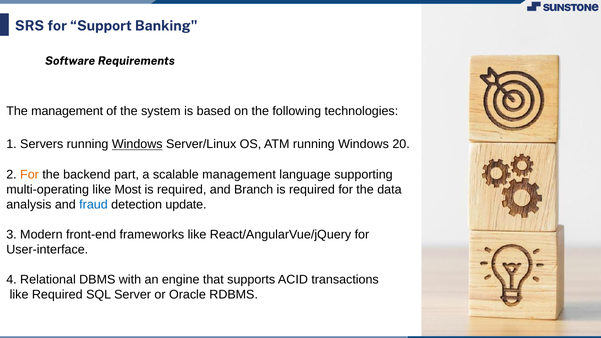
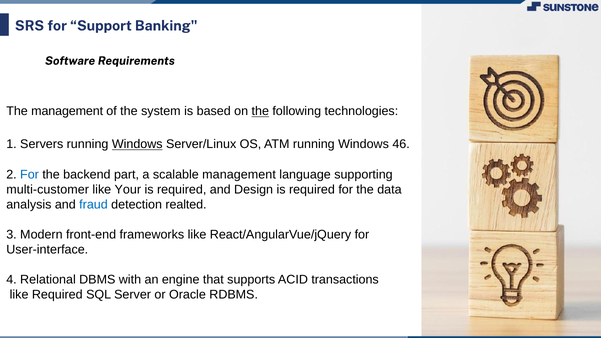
the at (260, 111) underline: none -> present
20: 20 -> 46
For at (30, 174) colour: orange -> blue
multi-operating: multi-operating -> multi-customer
Most: Most -> Your
Branch: Branch -> Design
update: update -> realted
